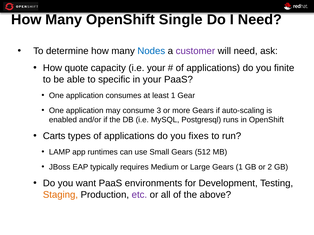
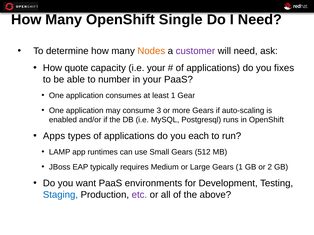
Nodes colour: blue -> orange
finite: finite -> fixes
specific: specific -> number
Carts: Carts -> Apps
fixes: fixes -> each
Staging colour: orange -> blue
